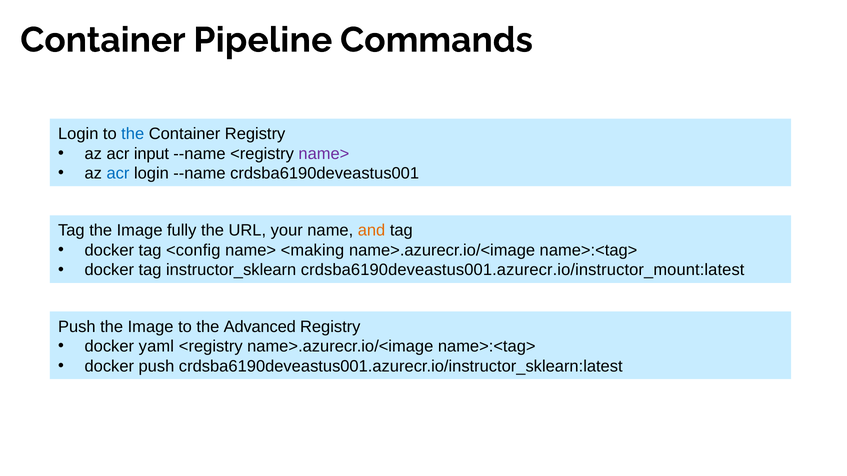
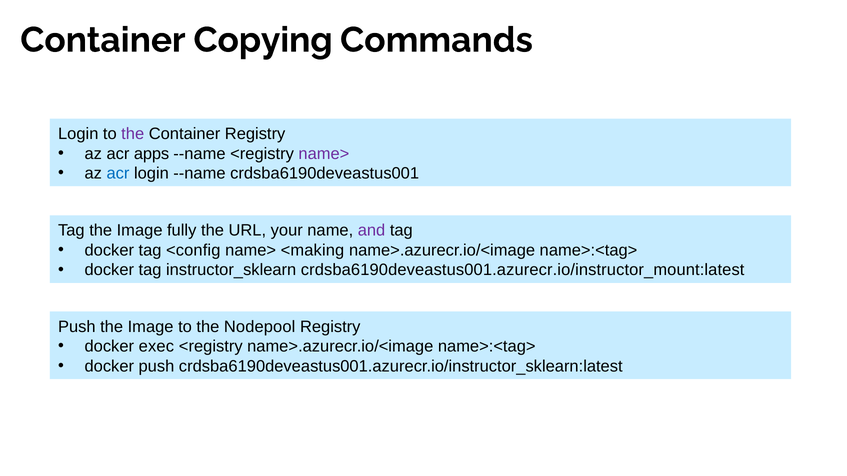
Pipeline: Pipeline -> Copying
the at (133, 134) colour: blue -> purple
input: input -> apps
and colour: orange -> purple
Advanced: Advanced -> Nodepool
yaml: yaml -> exec
